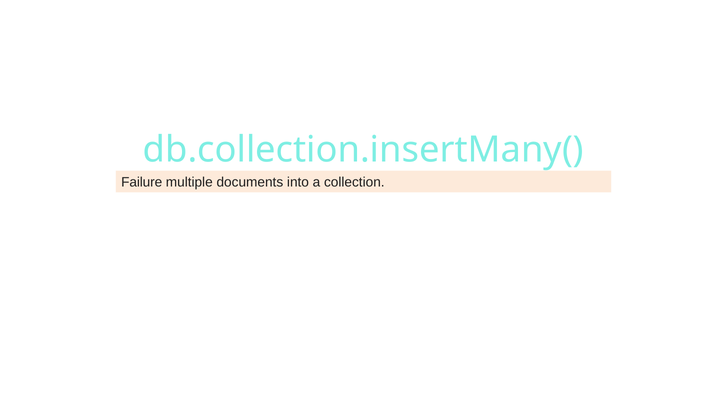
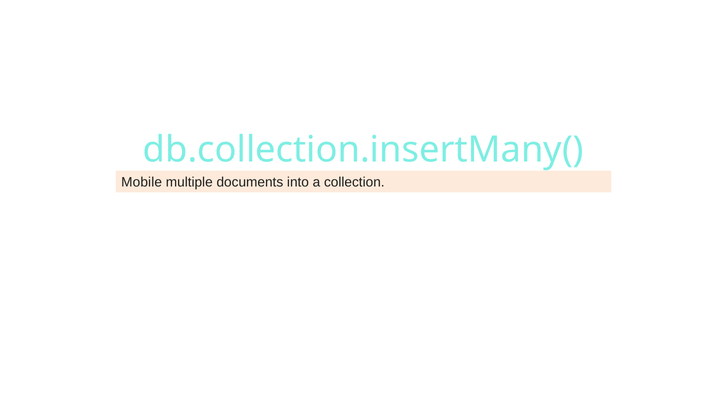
Failure: Failure -> Mobile
